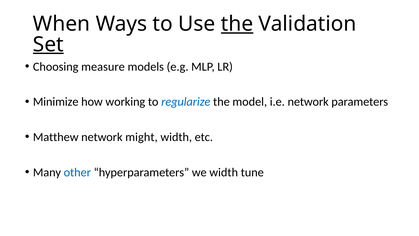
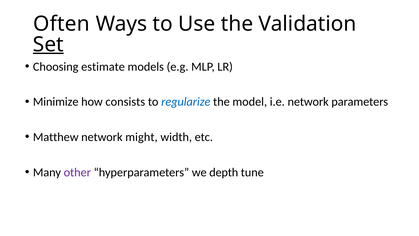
When: When -> Often
the at (237, 24) underline: present -> none
measure: measure -> estimate
working: working -> consists
other colour: blue -> purple
we width: width -> depth
